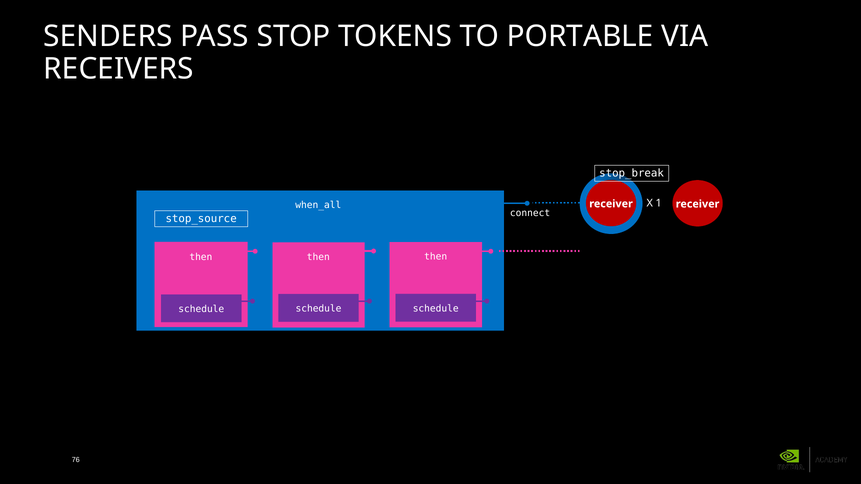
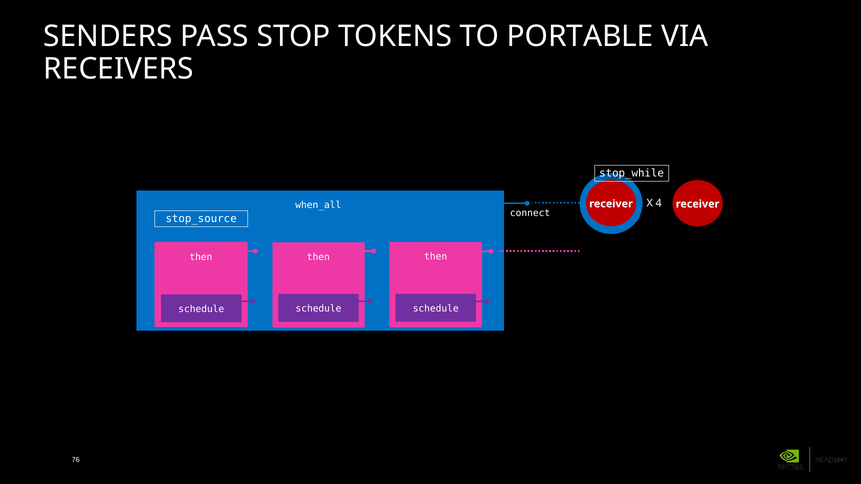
stop_break: stop_break -> stop_while
1: 1 -> 4
